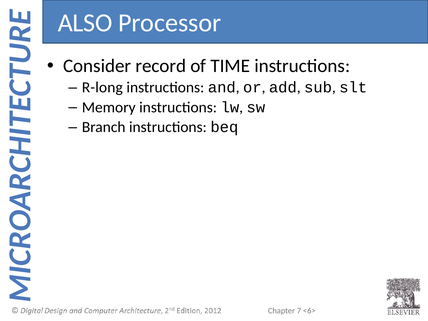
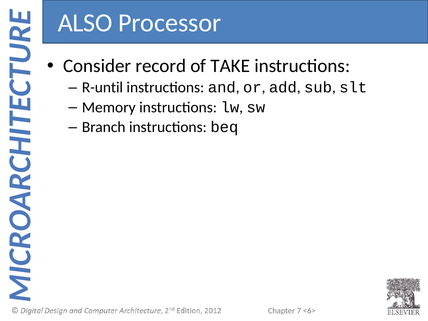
TIME: TIME -> TAKE
R-long: R-long -> R-until
